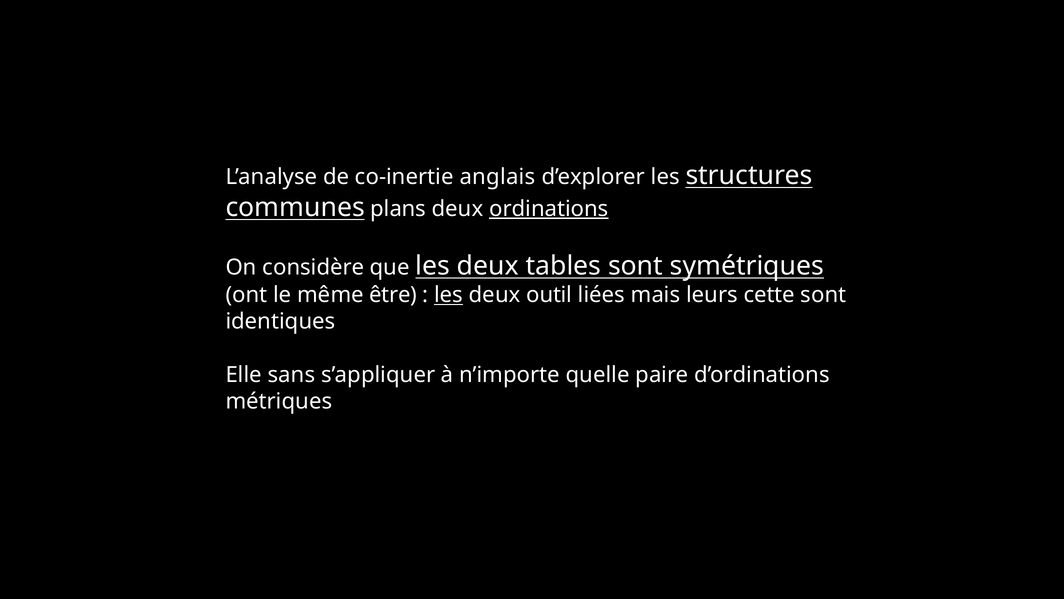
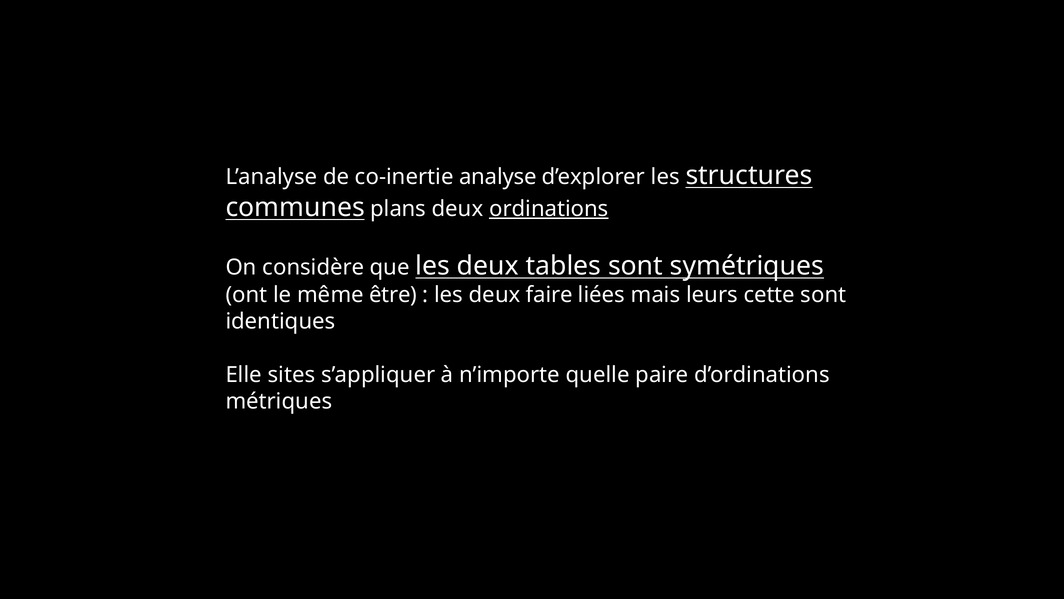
anglais: anglais -> analyse
les at (449, 295) underline: present -> none
outil: outil -> faire
sans: sans -> sites
